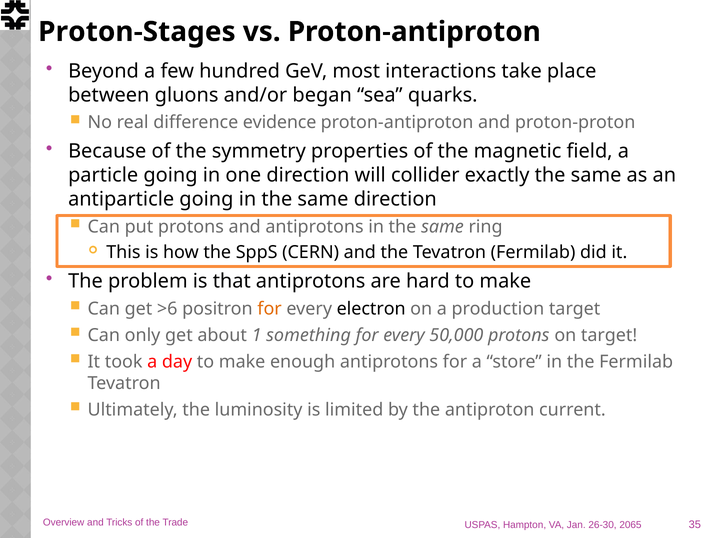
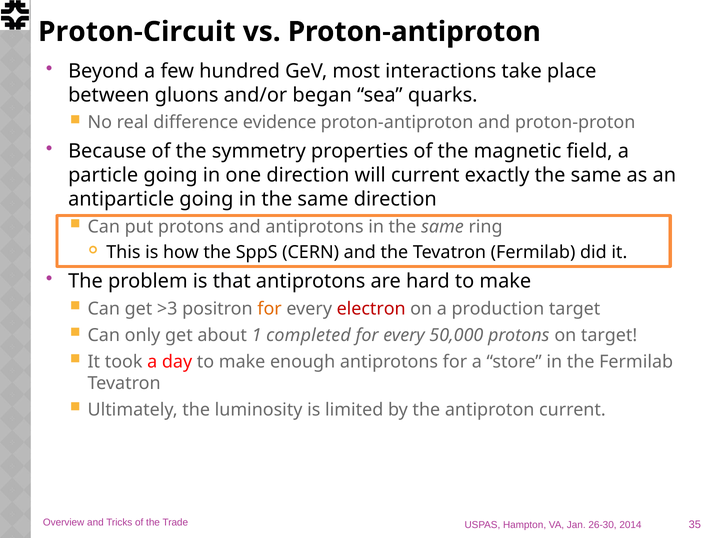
Proton-Stages: Proton-Stages -> Proton-Circuit
will collider: collider -> current
>6: >6 -> >3
electron colour: black -> red
something: something -> completed
2065: 2065 -> 2014
